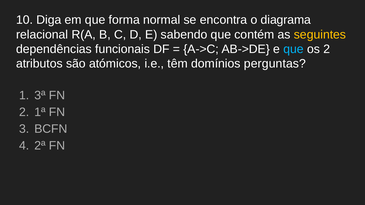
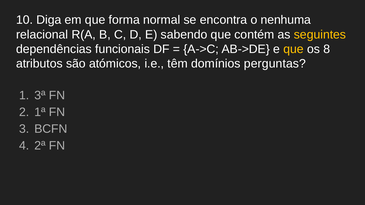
diagrama: diagrama -> nenhuma
que at (294, 49) colour: light blue -> yellow
os 2: 2 -> 8
